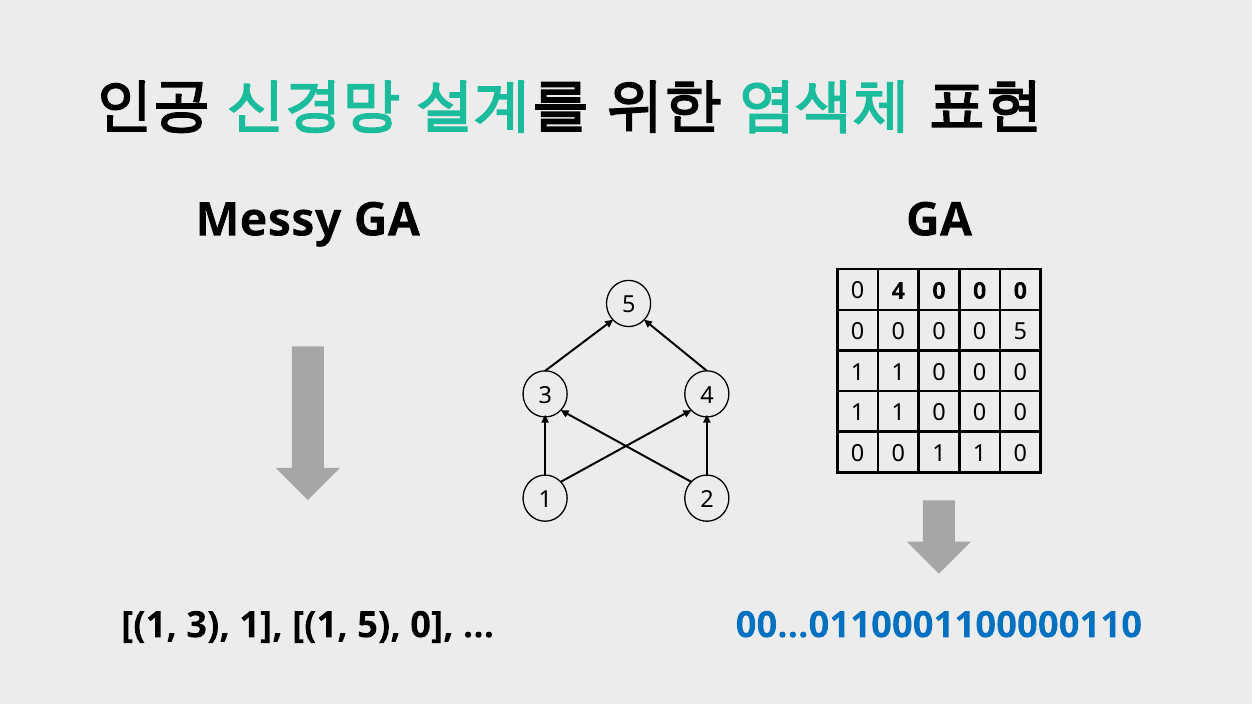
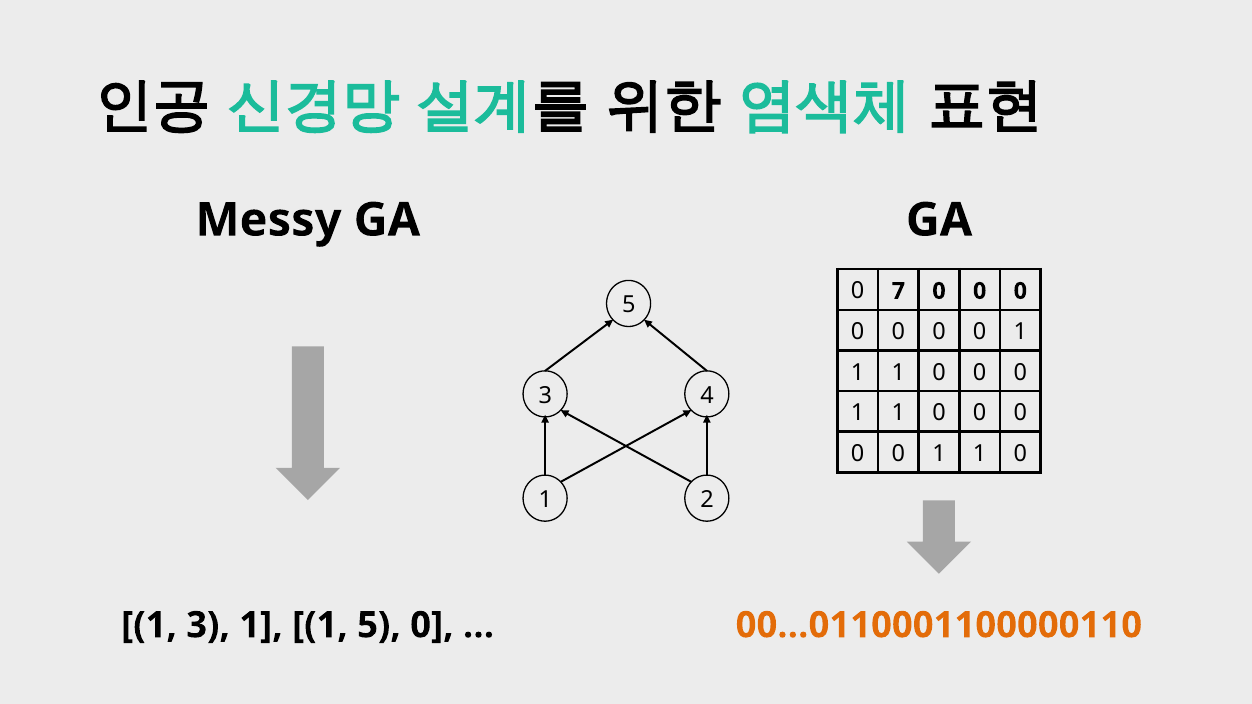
0 4: 4 -> 7
5 at (1020, 332): 5 -> 1
00…0110001100000110 colour: blue -> orange
